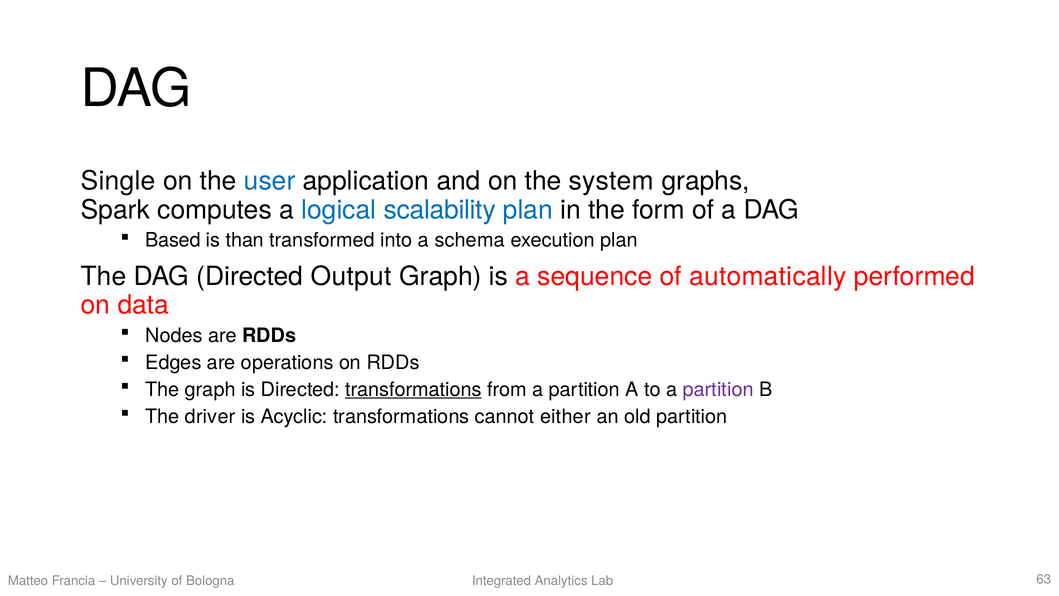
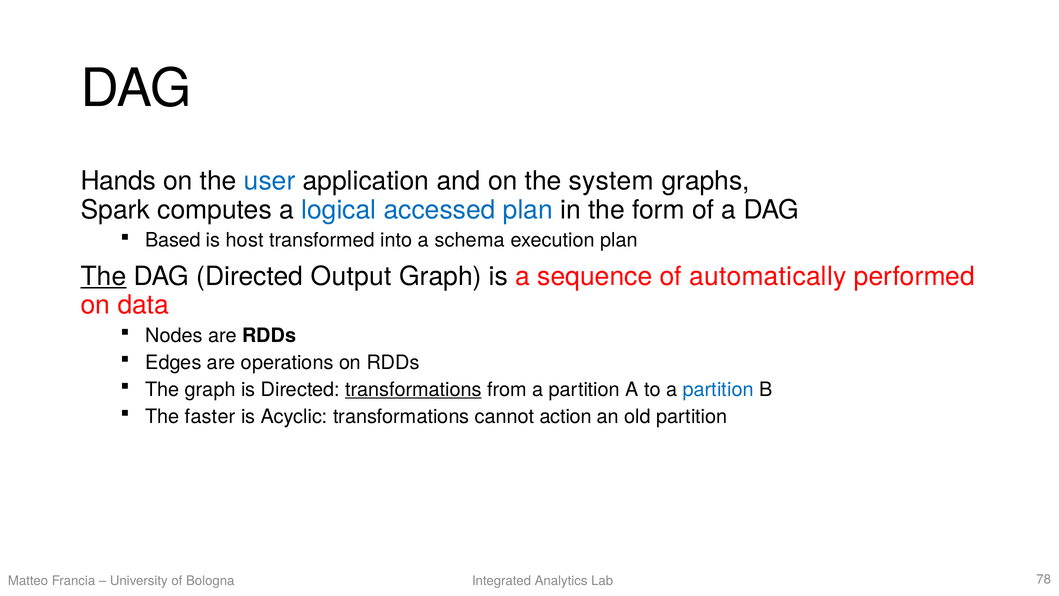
Single: Single -> Hands
scalability: scalability -> accessed
than: than -> host
The at (104, 276) underline: none -> present
partition at (718, 389) colour: purple -> blue
driver: driver -> faster
either: either -> action
63: 63 -> 78
